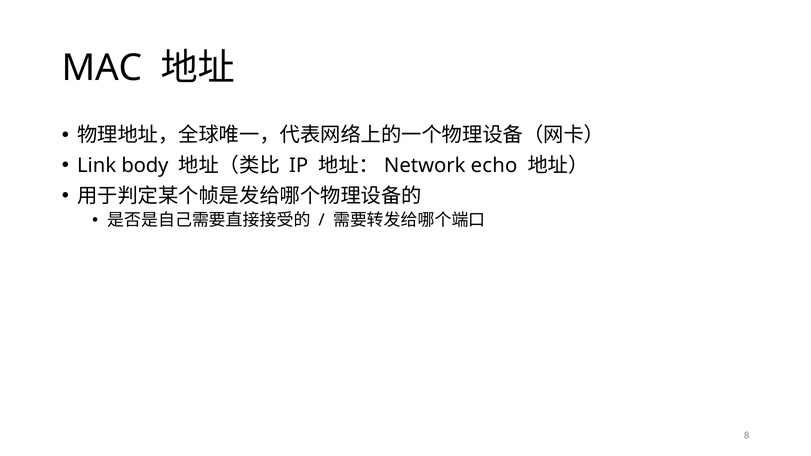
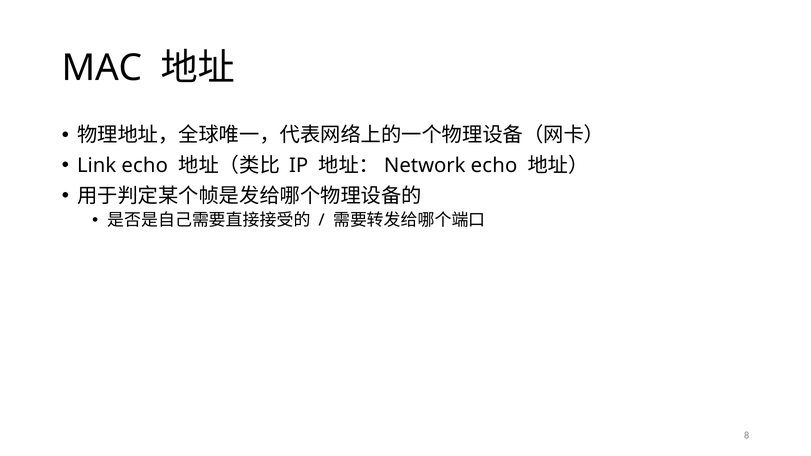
Link body: body -> echo
